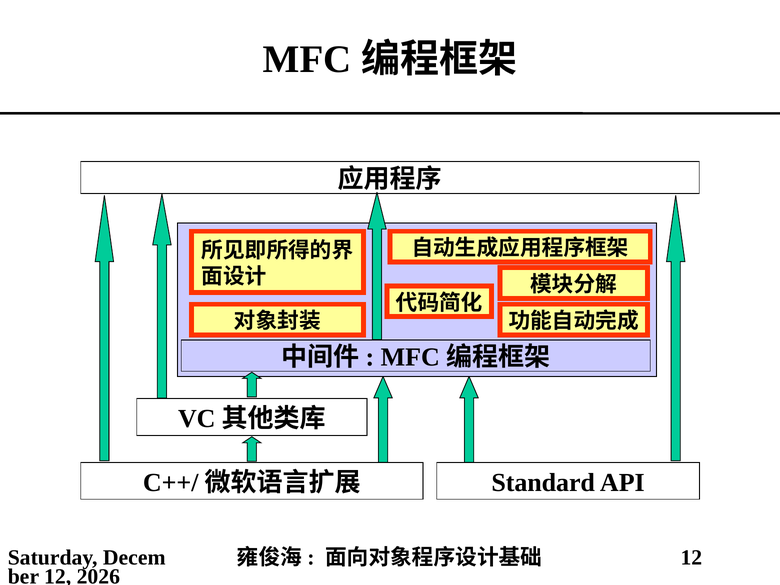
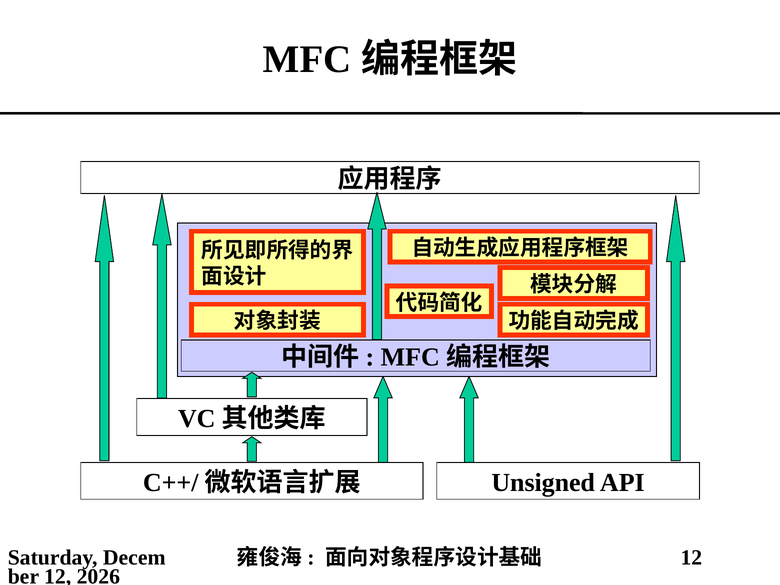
Standard: Standard -> Unsigned
